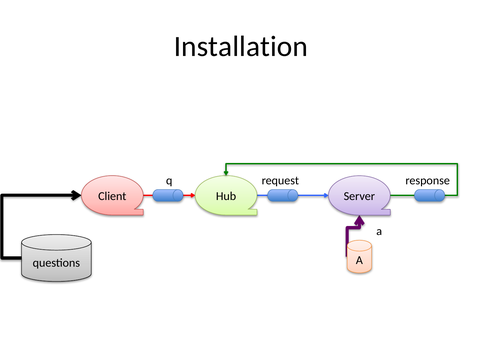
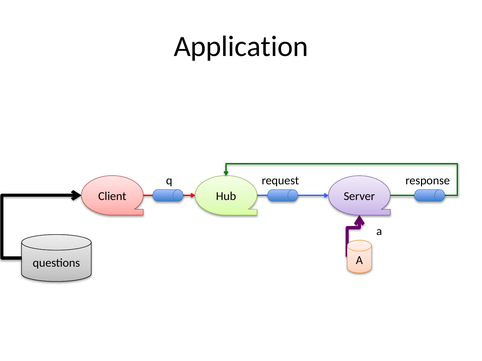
Installation: Installation -> Application
